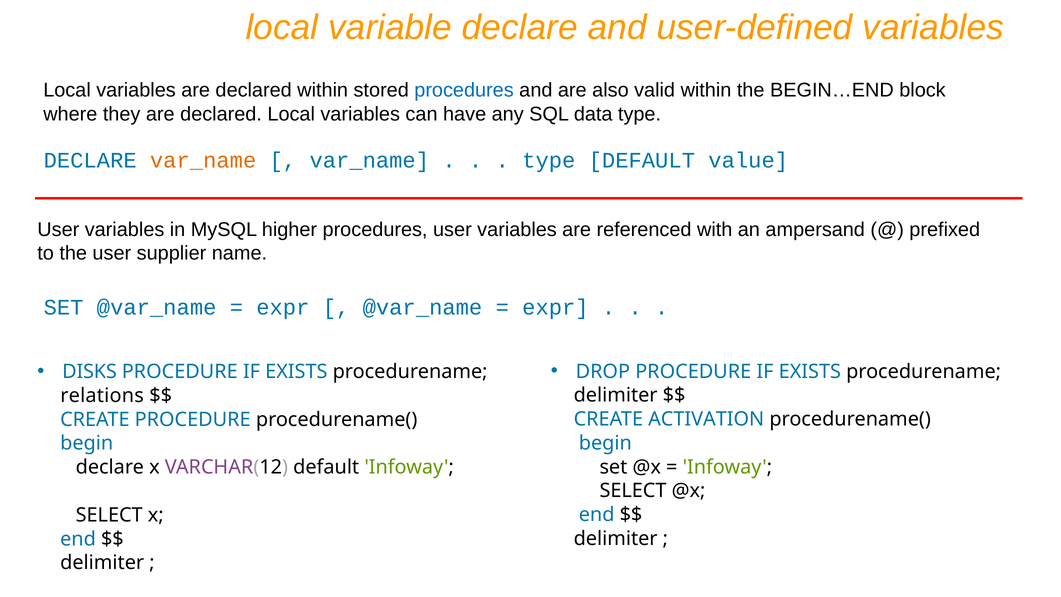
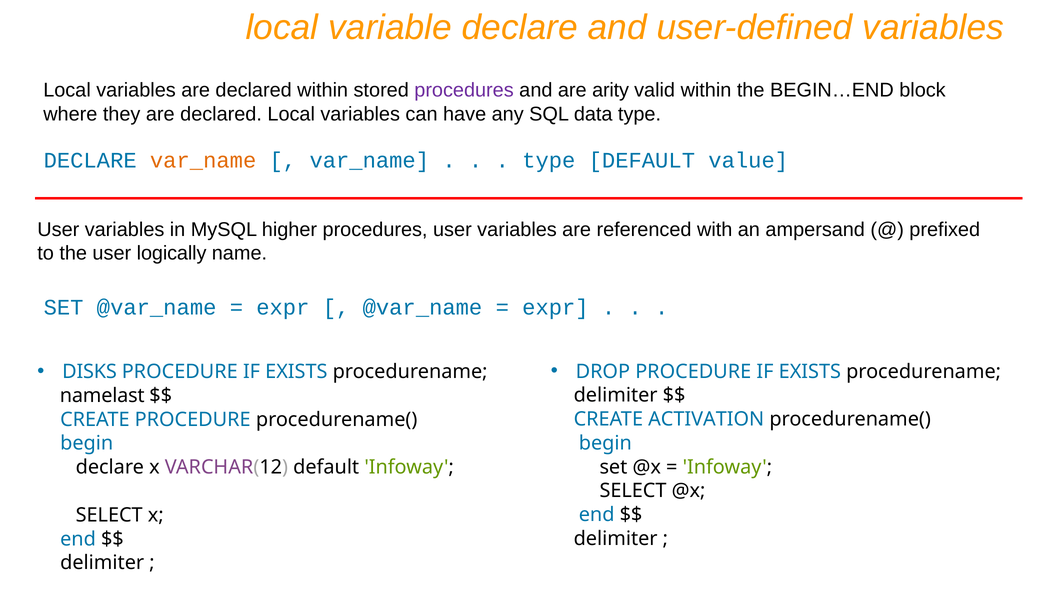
procedures at (464, 90) colour: blue -> purple
also: also -> arity
supplier: supplier -> logically
relations: relations -> namelast
